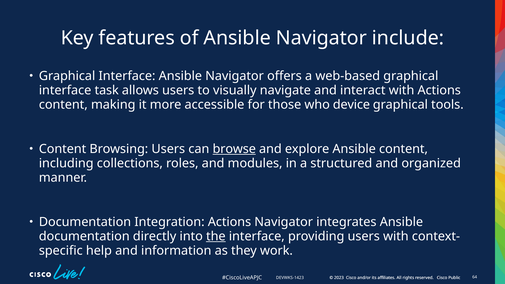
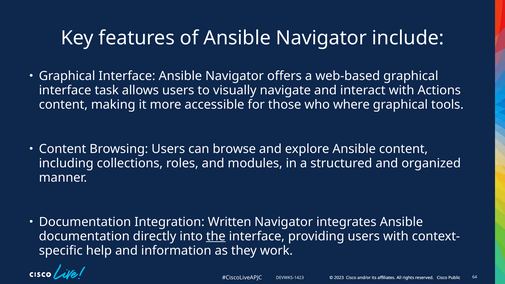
device: device -> where
browse underline: present -> none
Integration Actions: Actions -> Written
